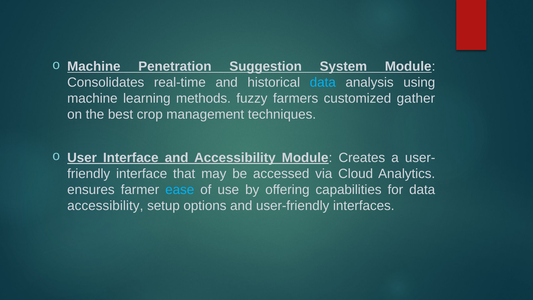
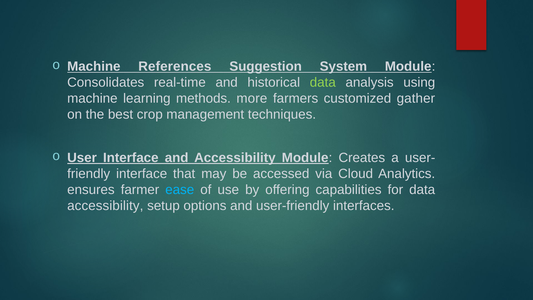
Penetration: Penetration -> References
data at (323, 83) colour: light blue -> light green
fuzzy: fuzzy -> more
